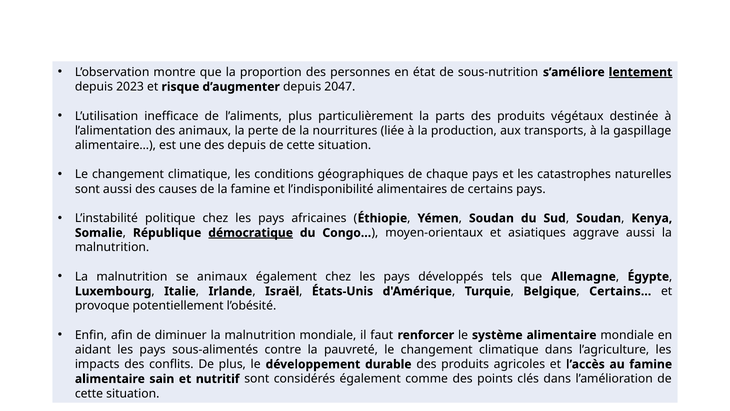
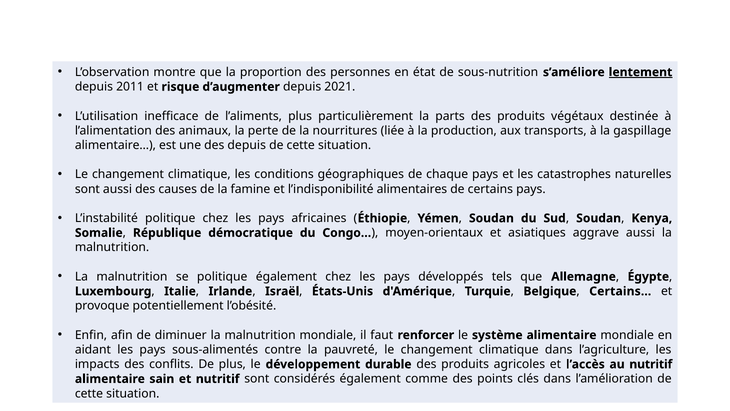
2023: 2023 -> 2011
2047: 2047 -> 2021
démocratique underline: present -> none
se animaux: animaux -> politique
au famine: famine -> nutritif
